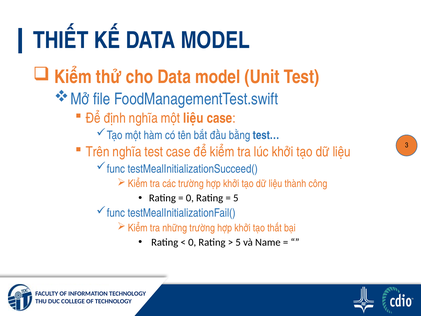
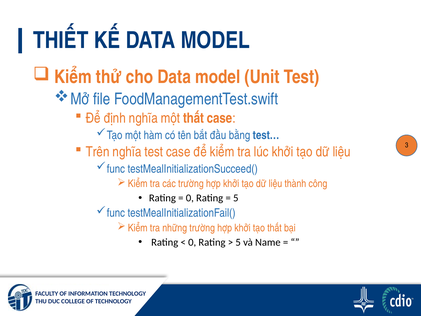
một liệu: liệu -> thất
